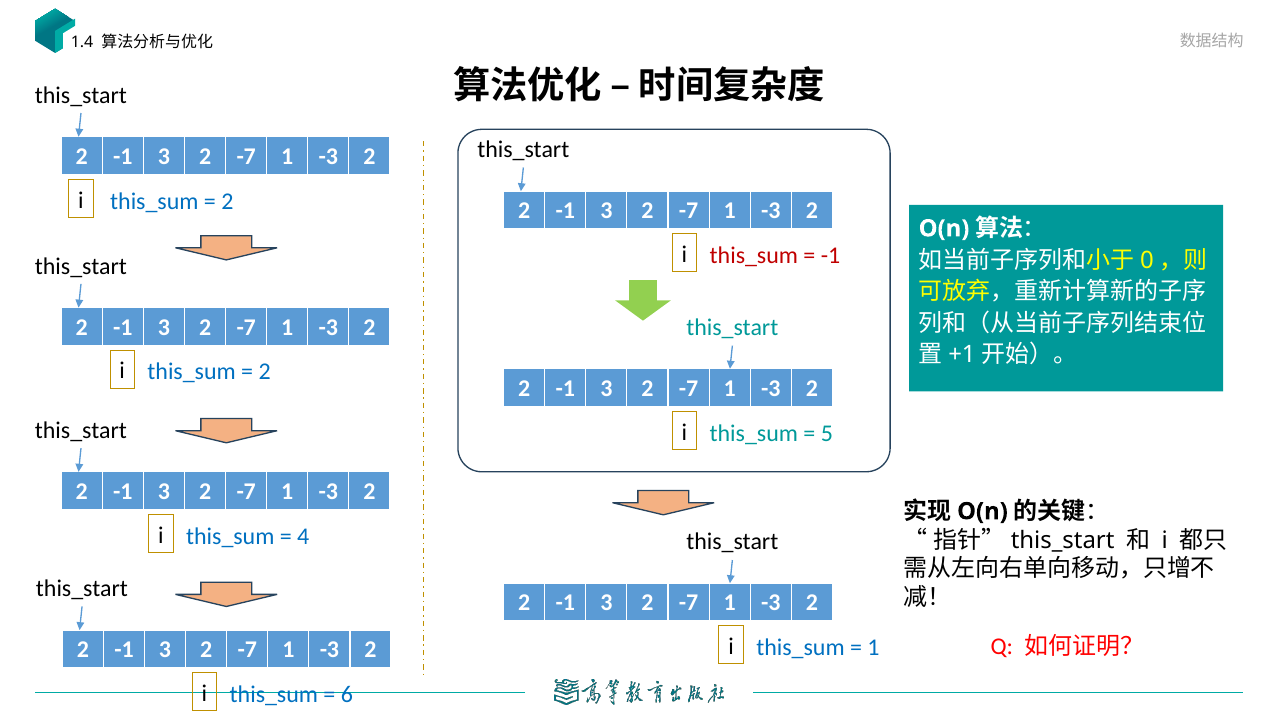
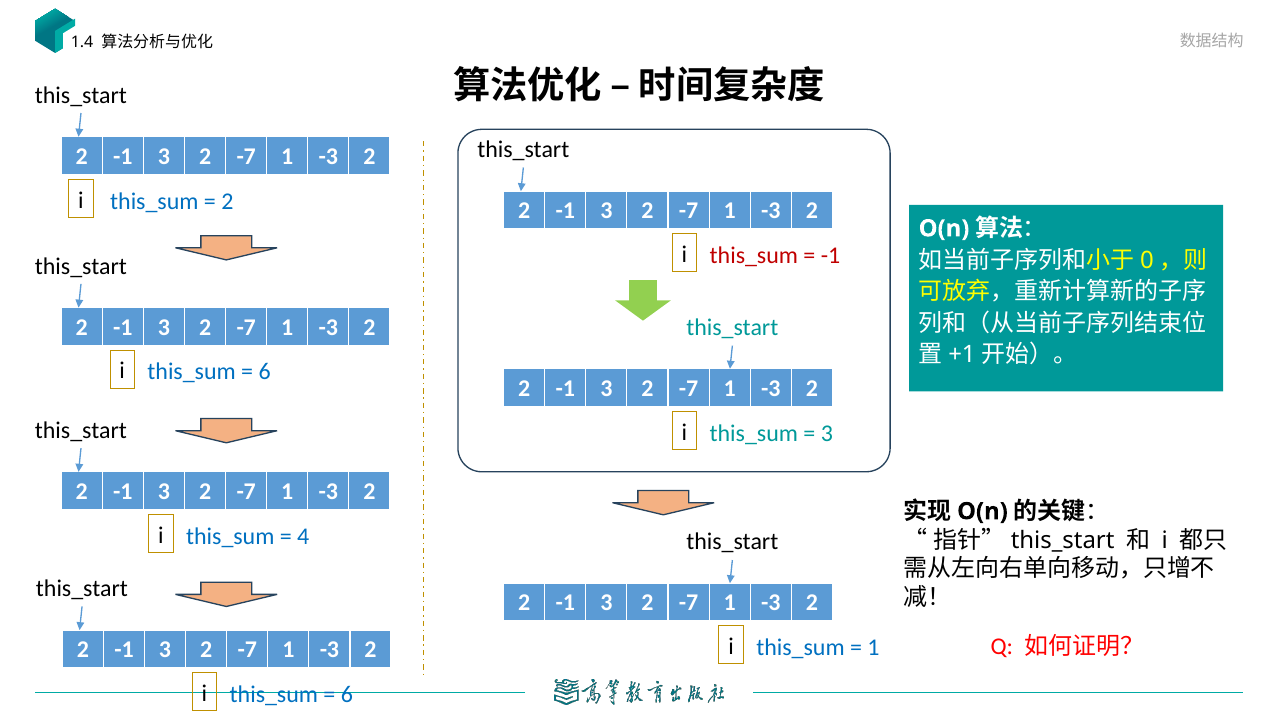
2 at (265, 372): 2 -> 6
5 at (827, 433): 5 -> 3
